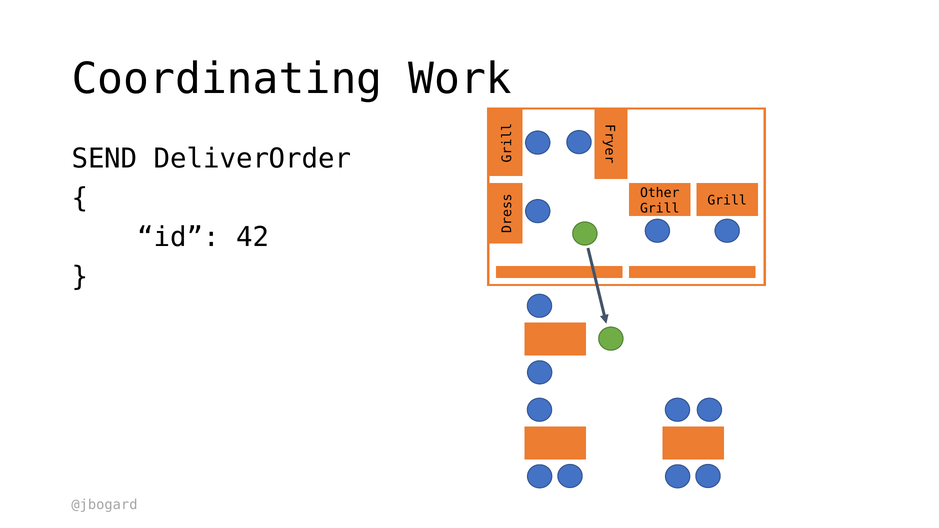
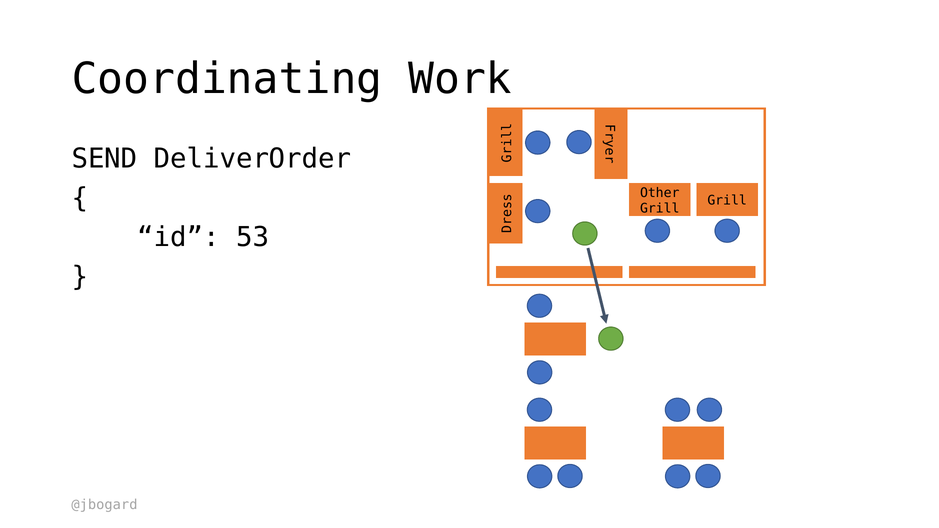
42: 42 -> 53
